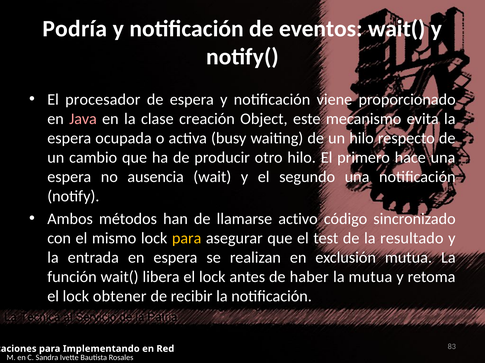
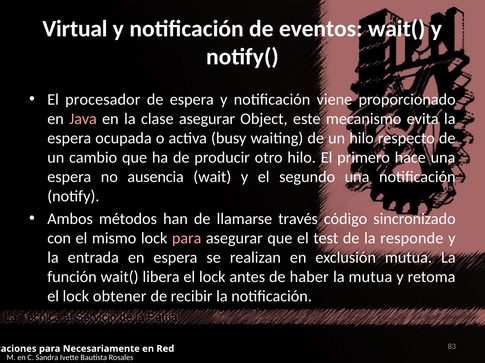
Podría: Podría -> Virtual
clase creación: creación -> asegurar
activo: activo -> través
para at (187, 239) colour: yellow -> pink
resultado: resultado -> responde
Implementando: Implementando -> Necesariamente
